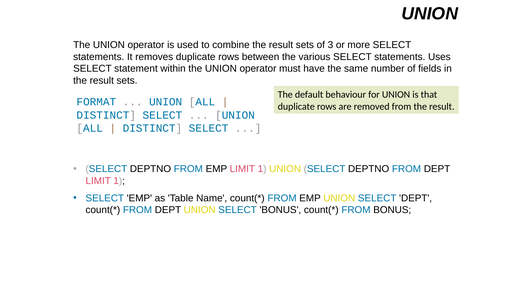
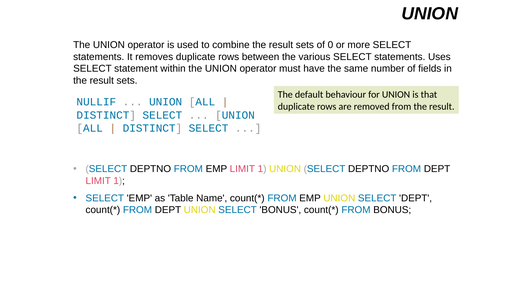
3: 3 -> 0
FORMAT: FORMAT -> NULLIF
